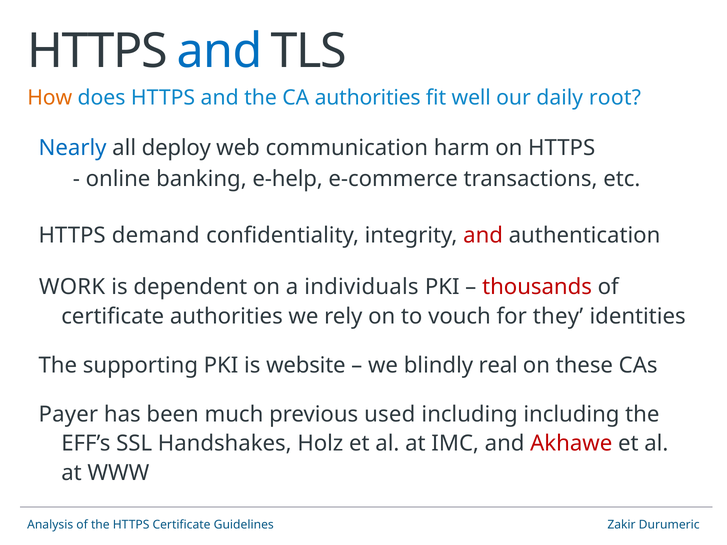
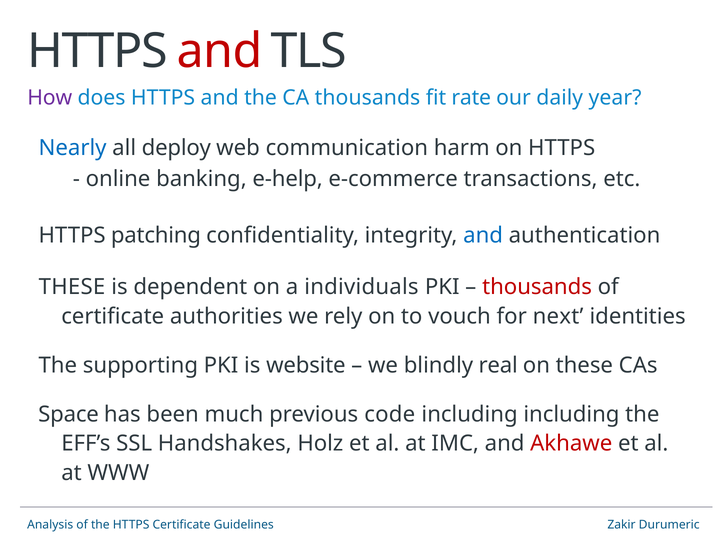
and at (220, 51) colour: blue -> red
How colour: orange -> purple
CA authorities: authorities -> thousands
well: well -> rate
root: root -> year
demand: demand -> patching
and at (483, 236) colour: red -> blue
WORK at (72, 287): WORK -> THESE
they: they -> next
Payer: Payer -> Space
used: used -> code
